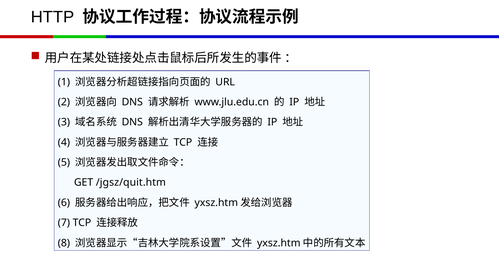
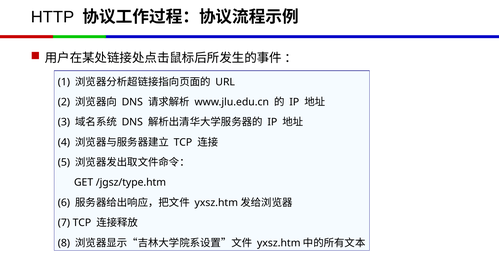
/jgsz/quit.htm: /jgsz/quit.htm -> /jgsz/type.htm
